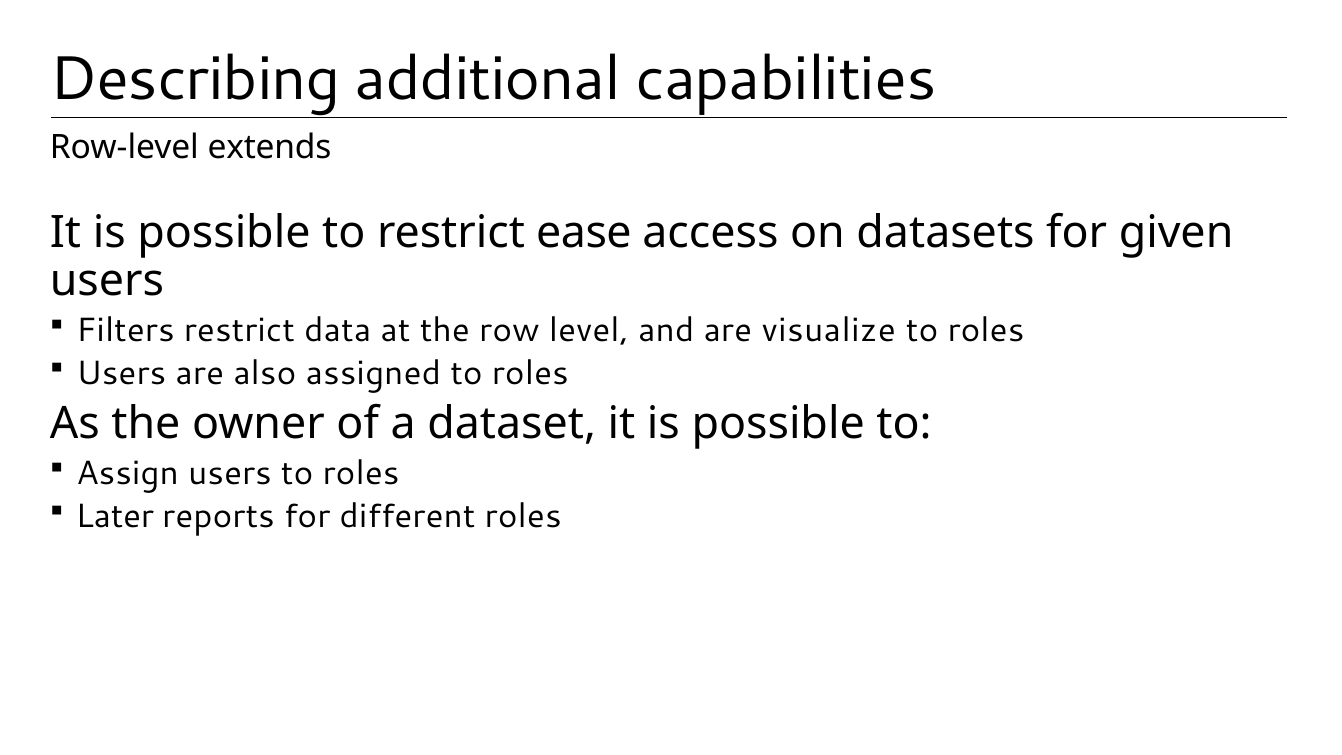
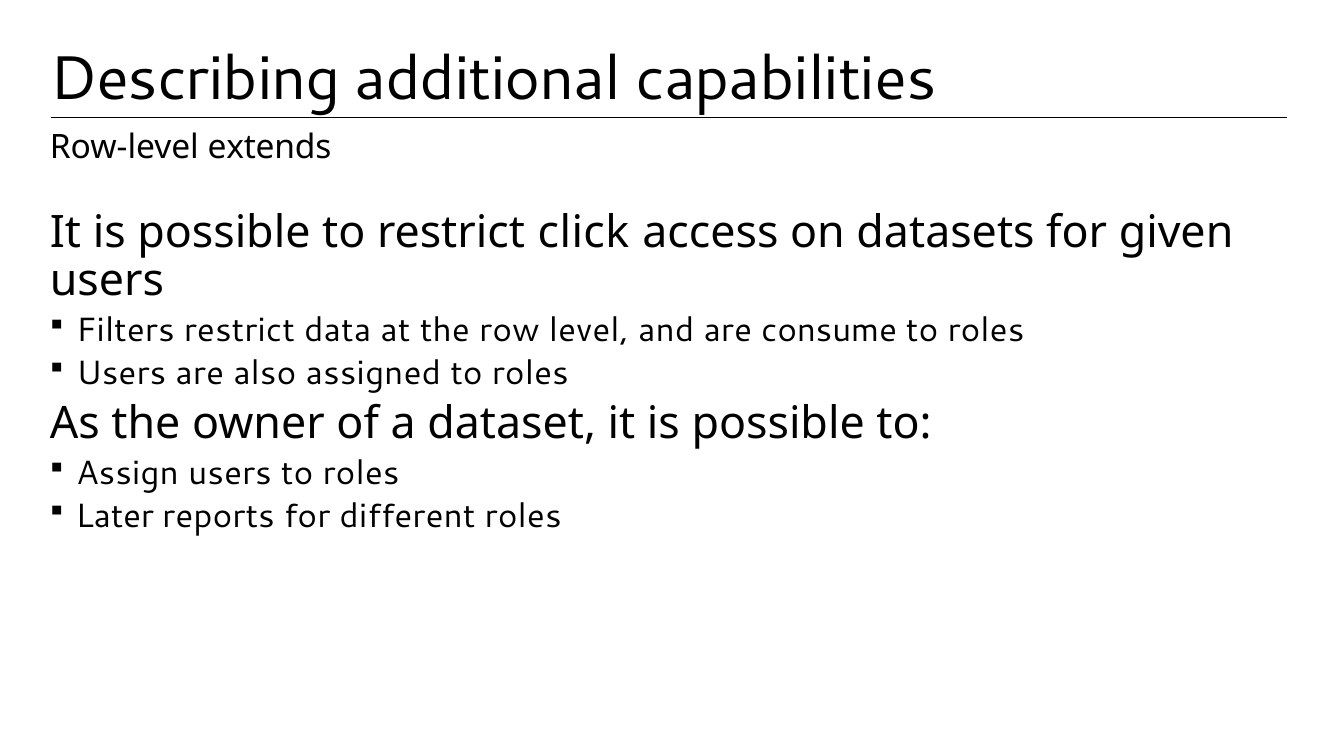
ease: ease -> click
visualize: visualize -> consume
